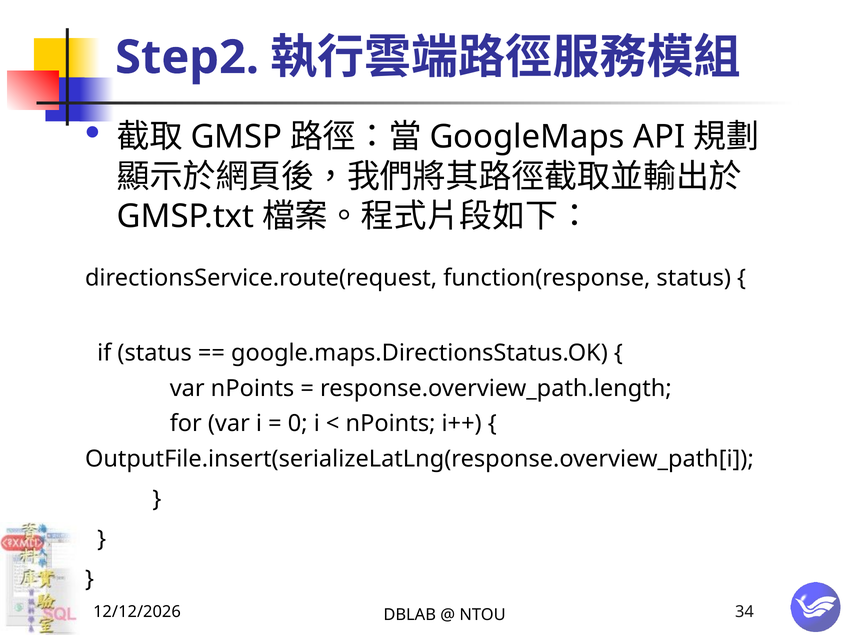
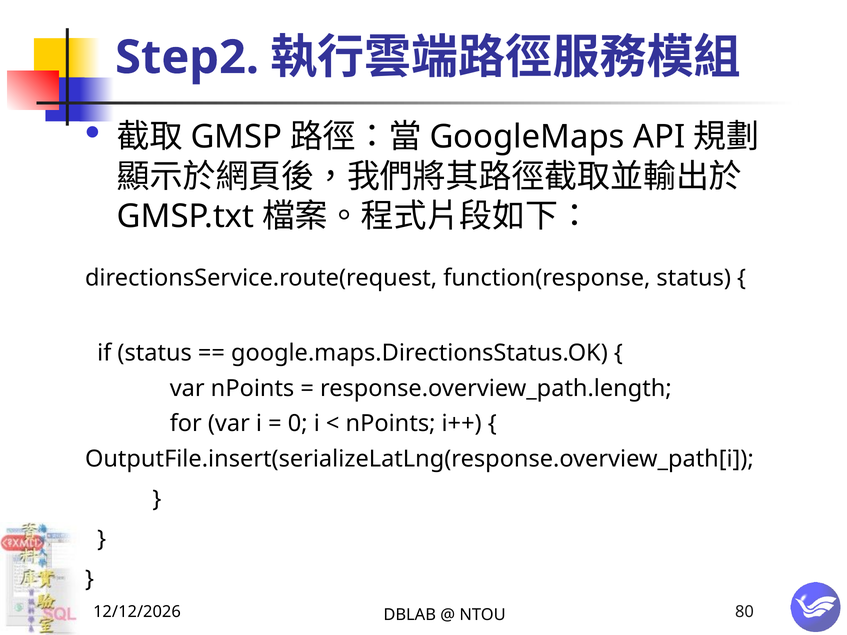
34: 34 -> 80
